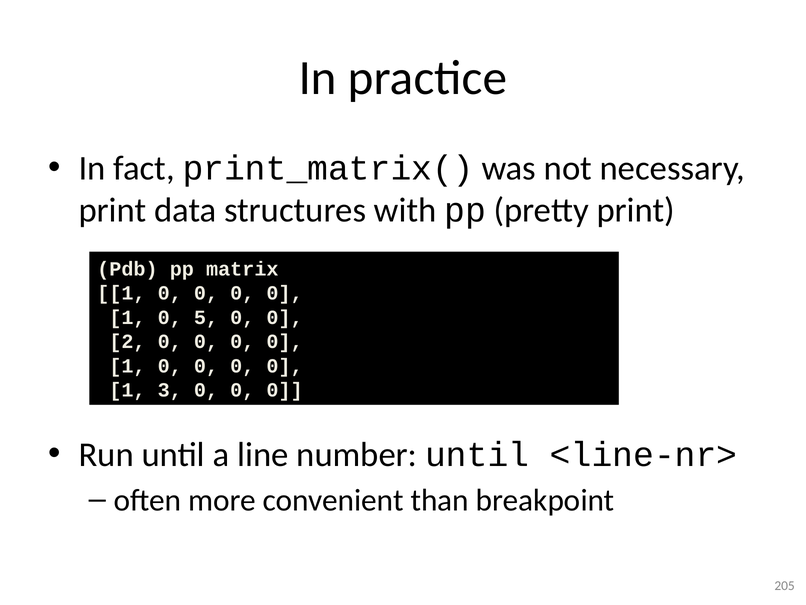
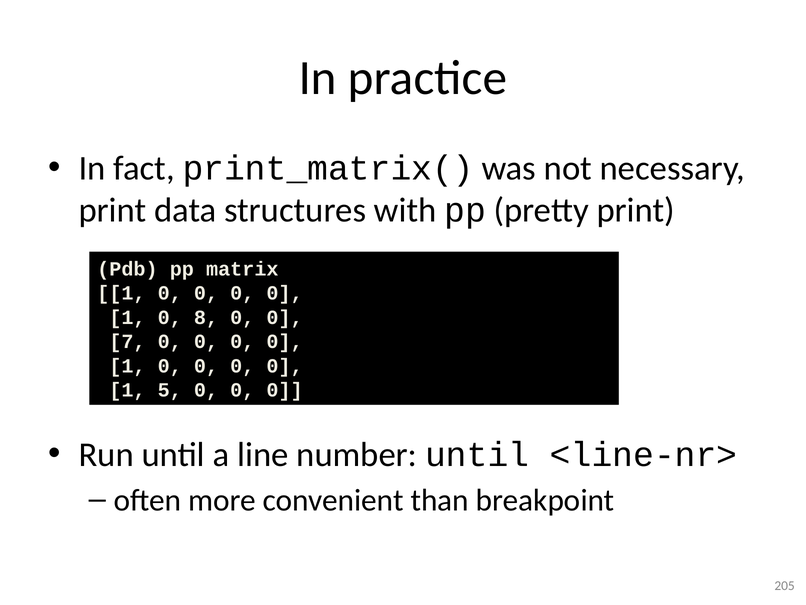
5: 5 -> 8
2: 2 -> 7
3: 3 -> 5
